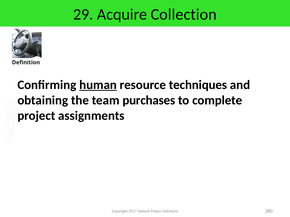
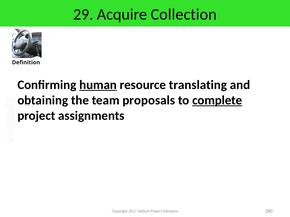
techniques: techniques -> translating
purchases: purchases -> proposals
complete underline: none -> present
